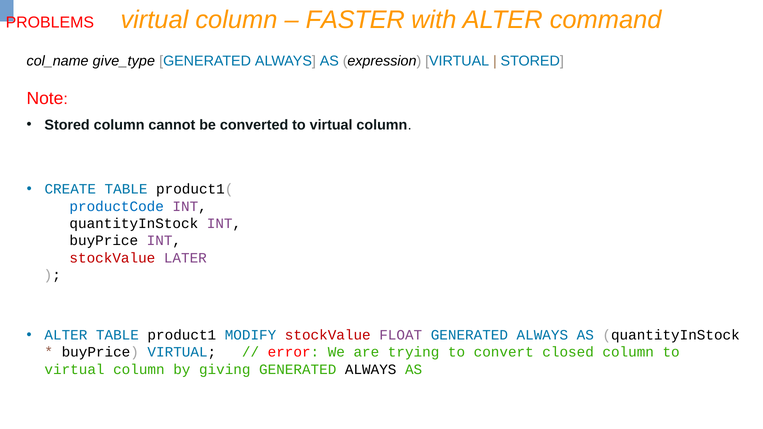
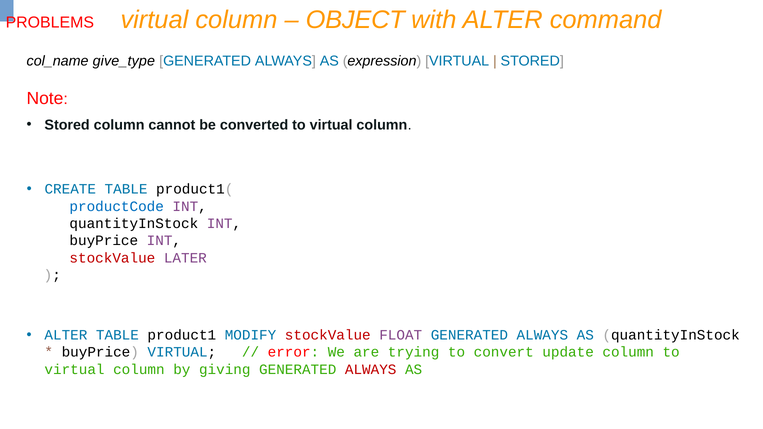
FASTER: FASTER -> OBJECT
closed: closed -> update
ALWAYS at (371, 370) colour: black -> red
